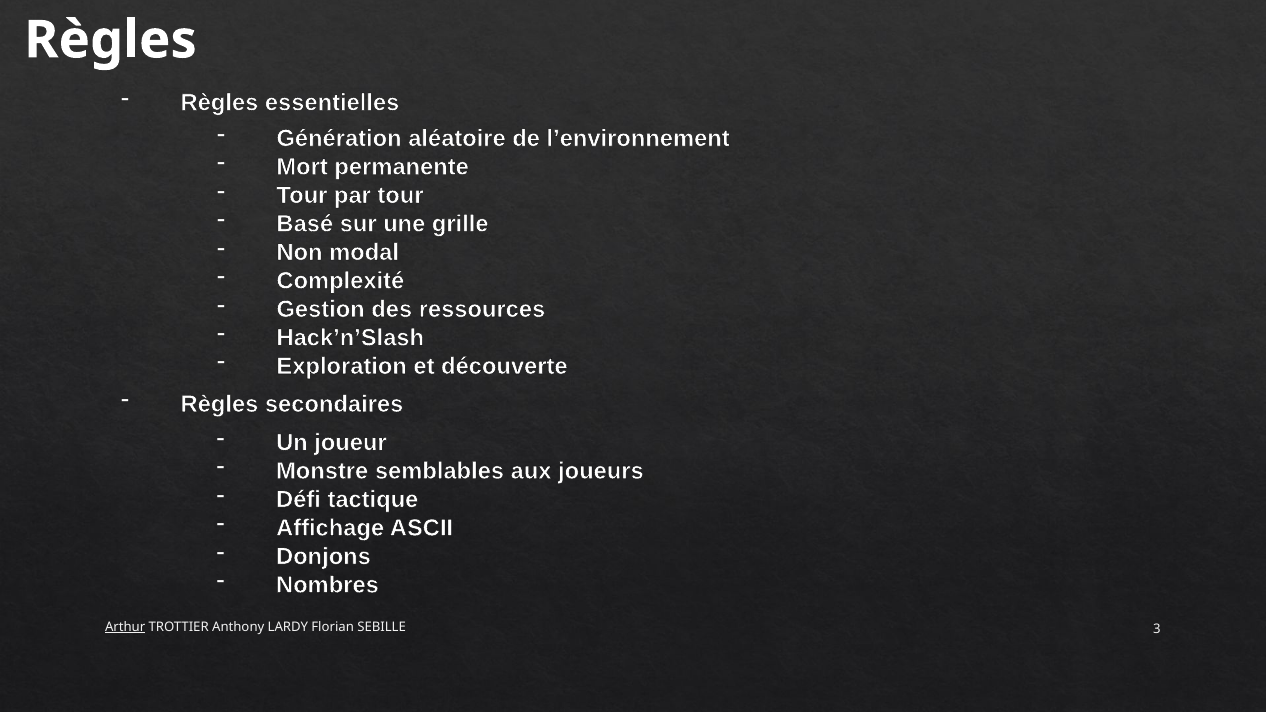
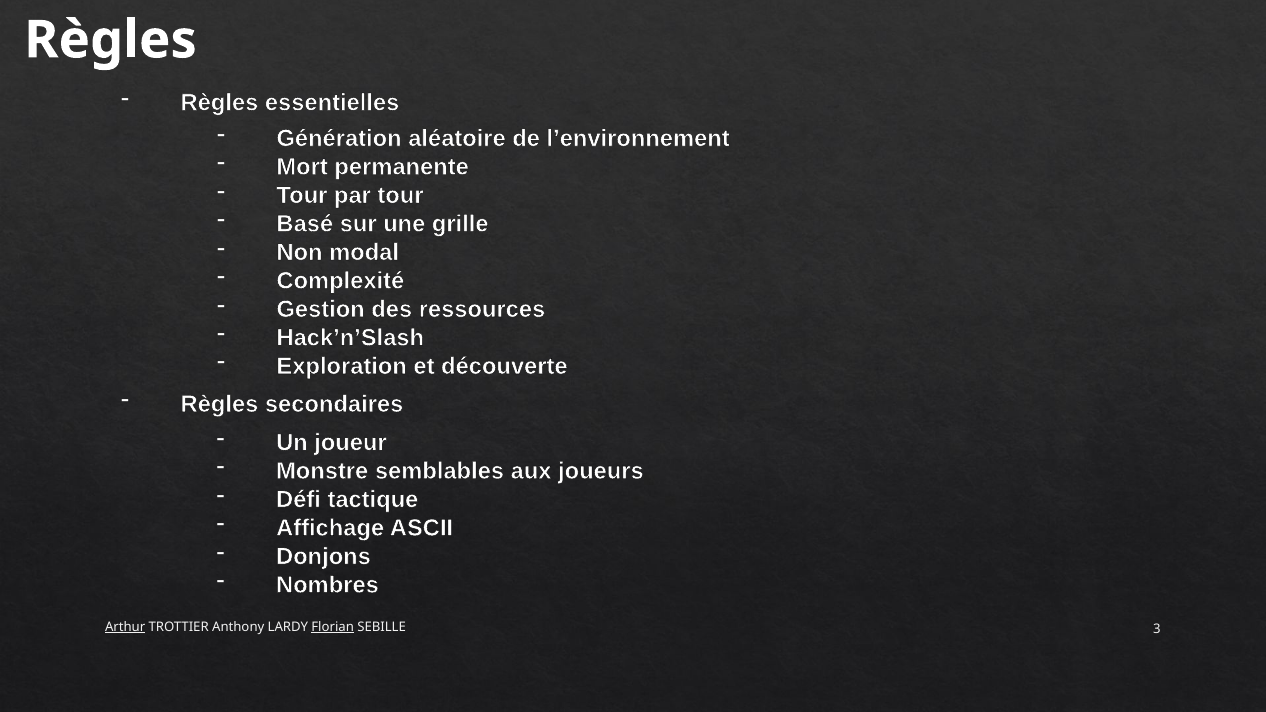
Florian underline: none -> present
